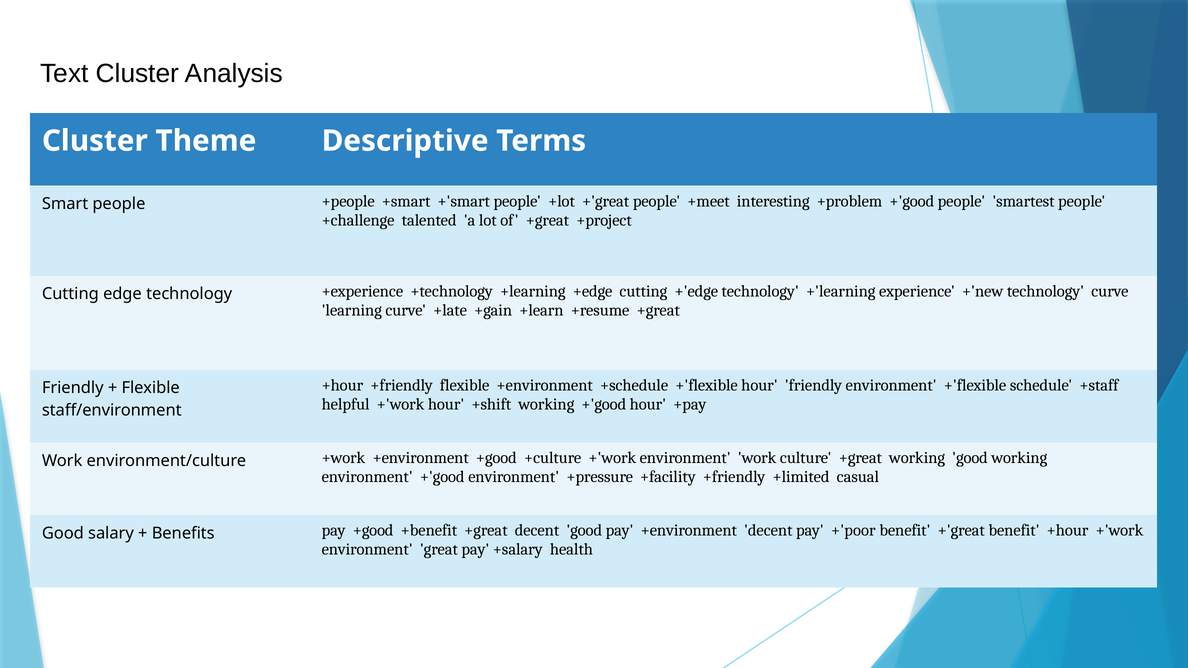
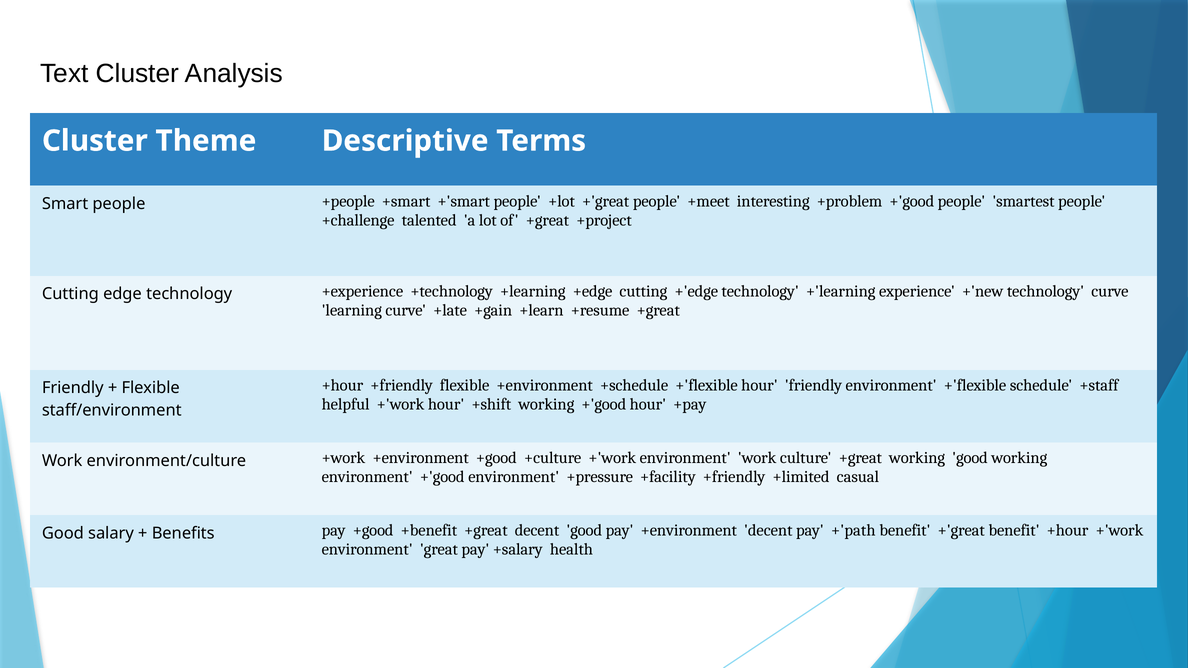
+'poor: +'poor -> +'path
